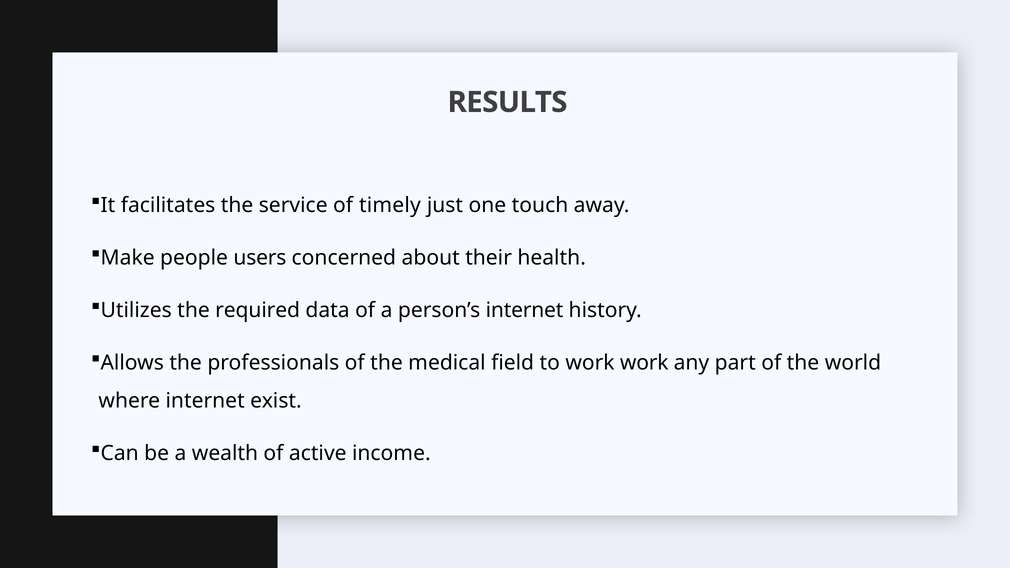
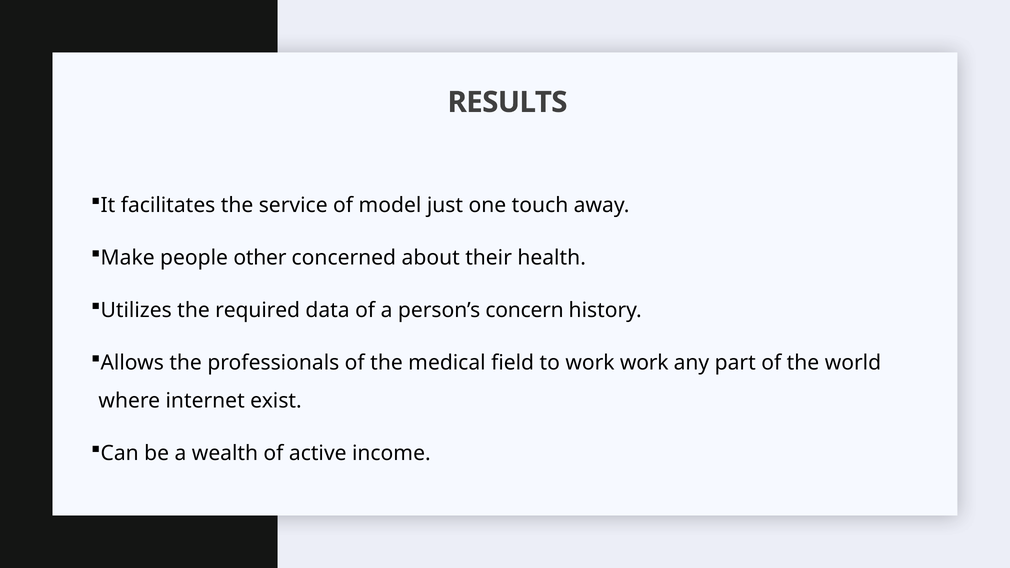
timely: timely -> model
users: users -> other
person’s internet: internet -> concern
